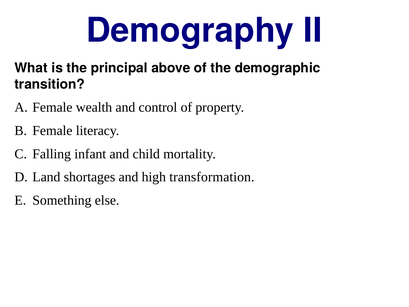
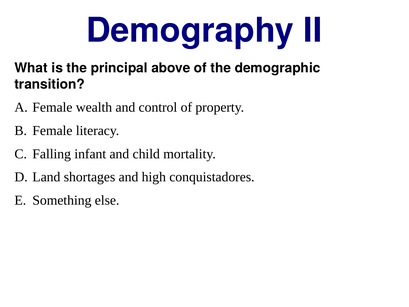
transformation: transformation -> conquistadores
